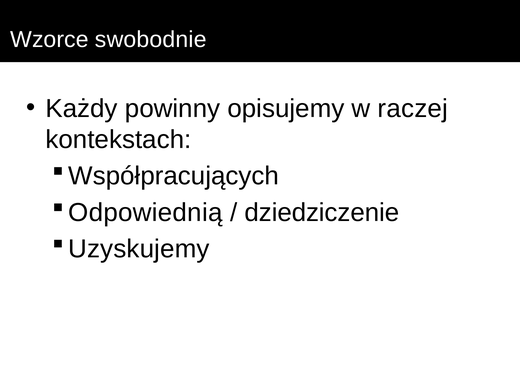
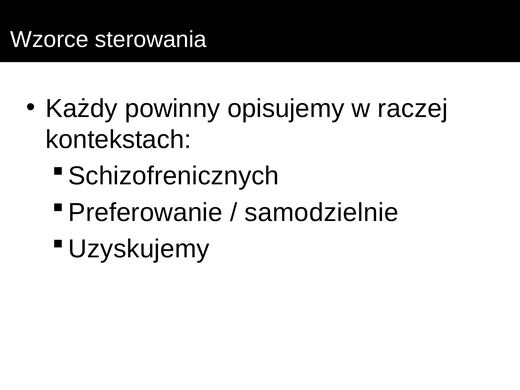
swobodnie: swobodnie -> sterowania
Współpracujących: Współpracujących -> Schizofrenicznych
Odpowiednią: Odpowiednią -> Preferowanie
dziedziczenie: dziedziczenie -> samodzielnie
